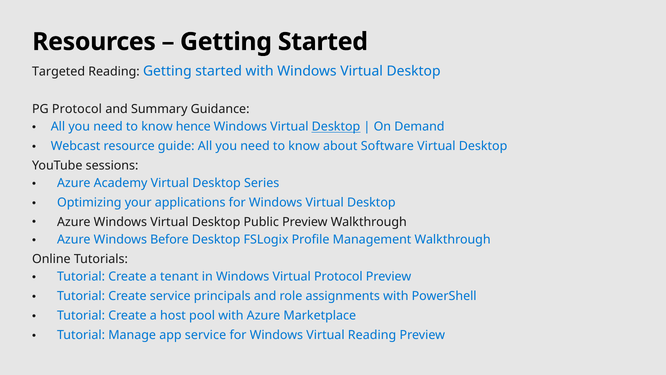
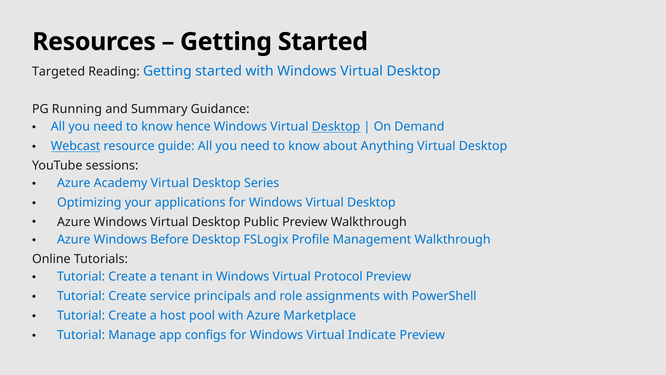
PG Protocol: Protocol -> Running
Webcast underline: none -> present
Software: Software -> Anything
app service: service -> configs
Virtual Reading: Reading -> Indicate
